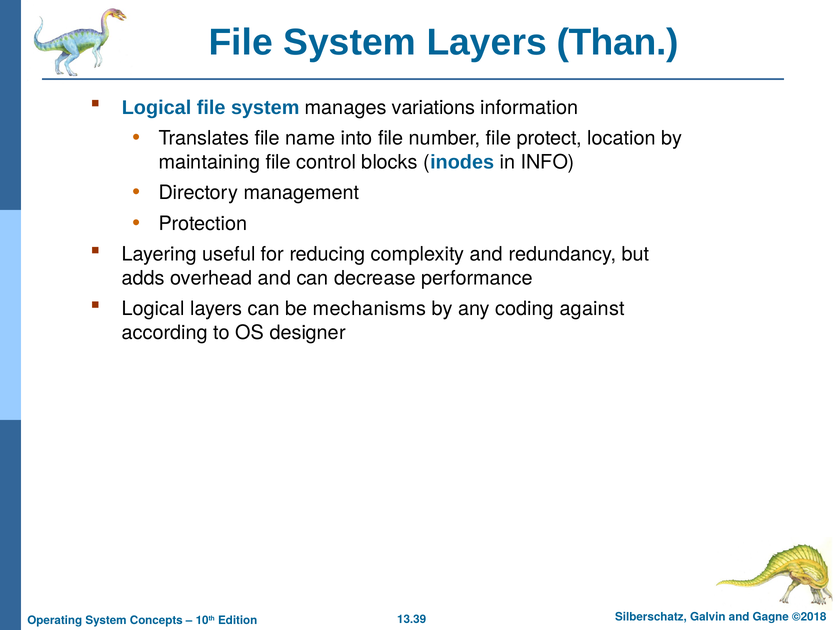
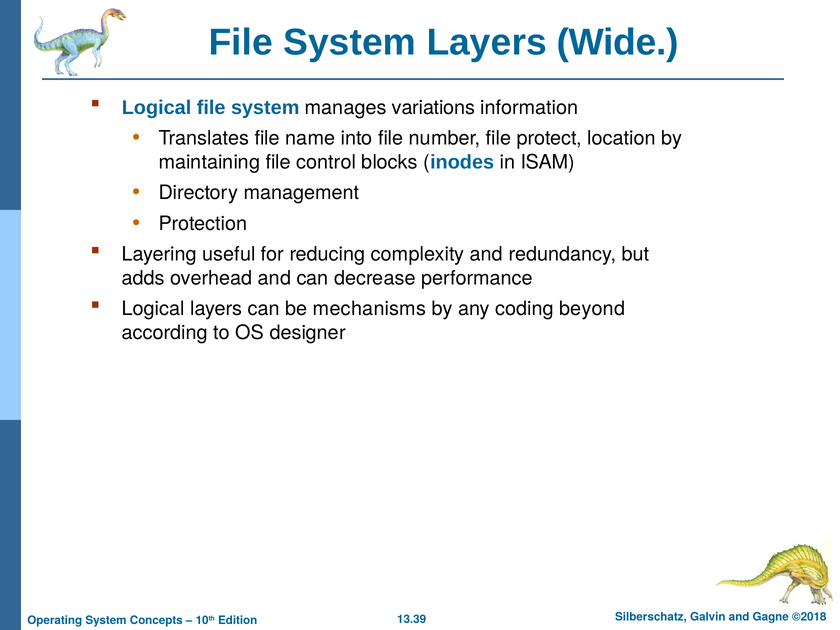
Than: Than -> Wide
INFO: INFO -> ISAM
against: against -> beyond
